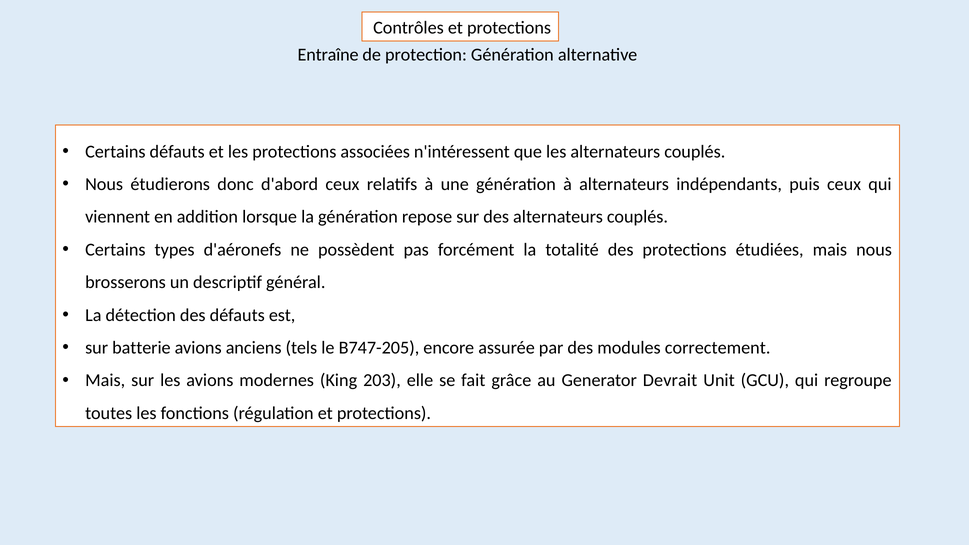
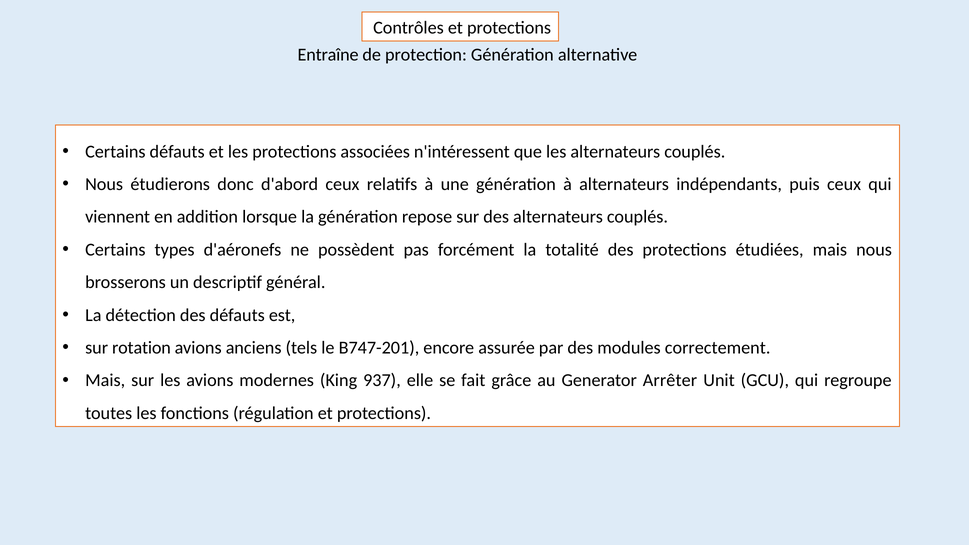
batterie: batterie -> rotation
B747-205: B747-205 -> B747-201
203: 203 -> 937
Devrait: Devrait -> Arrêter
